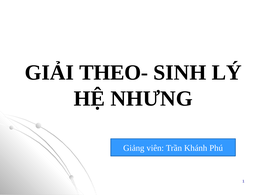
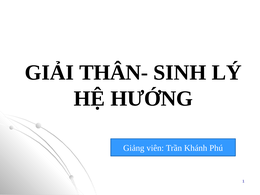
THEO-: THEO- -> THÂN-
NHƯNG: NHƯNG -> HƯỚNG
